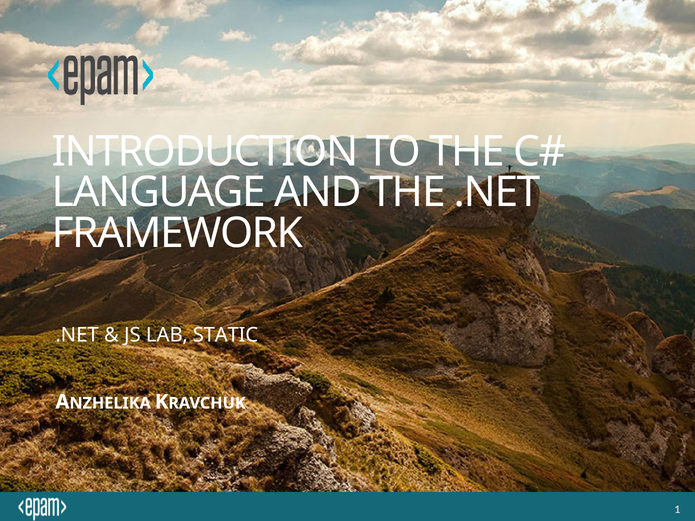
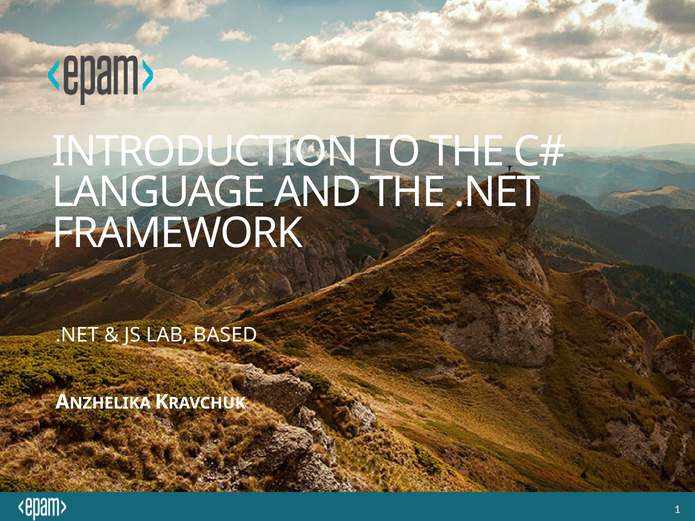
STATIC: STATIC -> BASED
